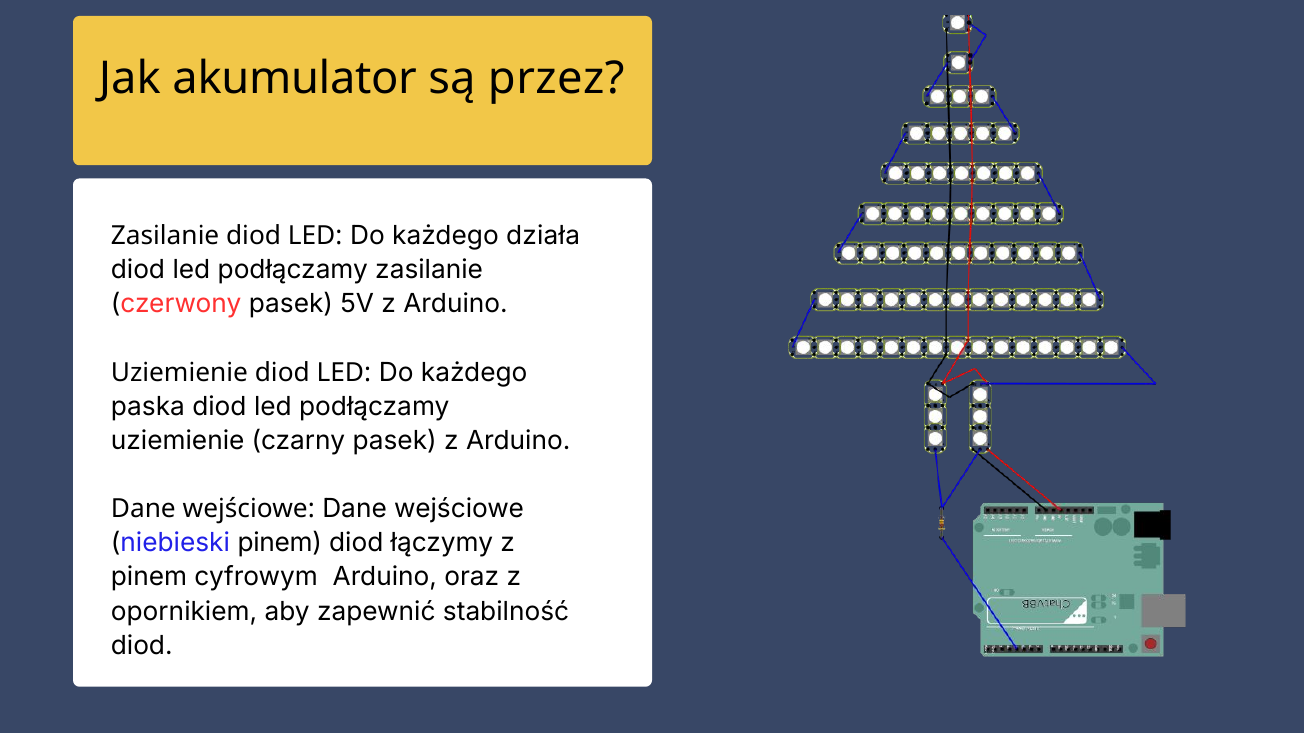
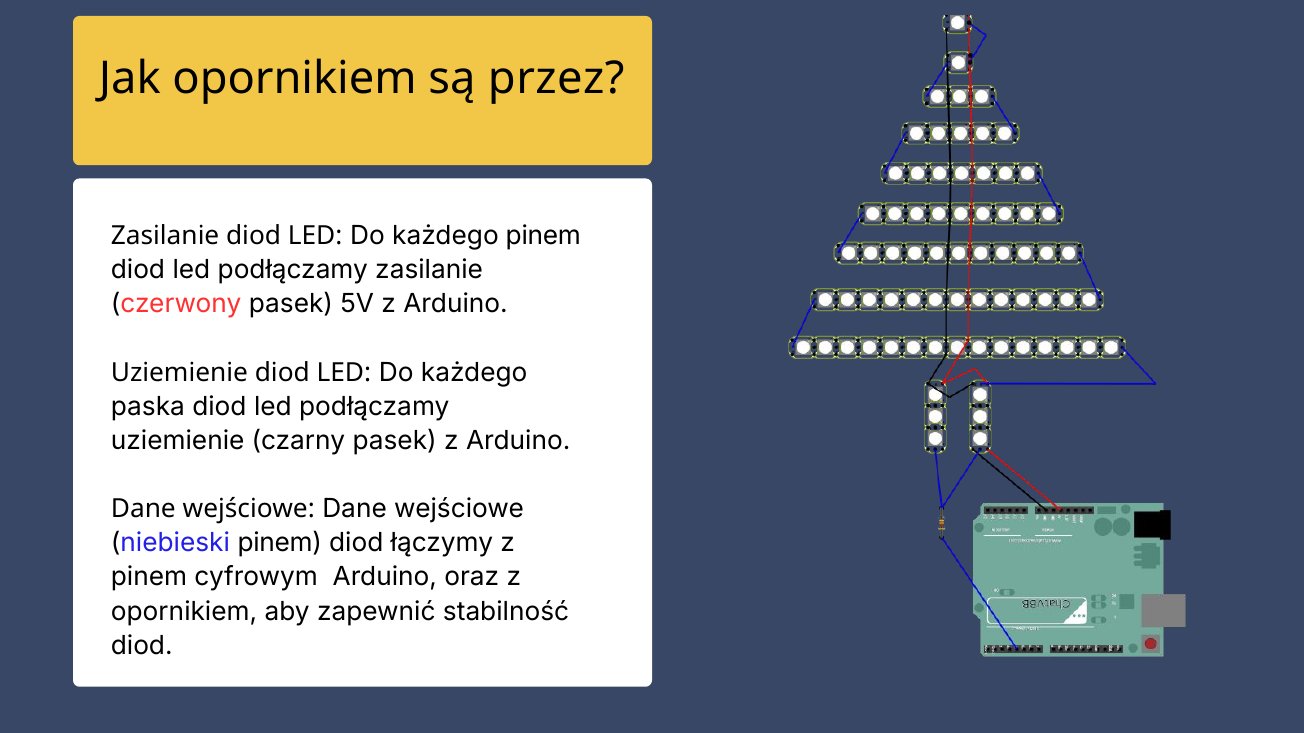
Jak akumulator: akumulator -> opornikiem
każdego działa: działa -> pinem
